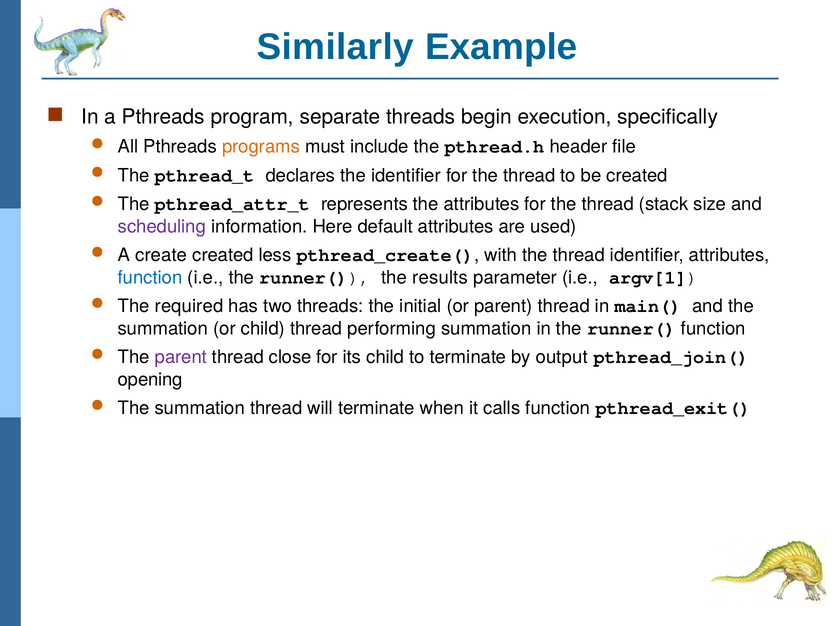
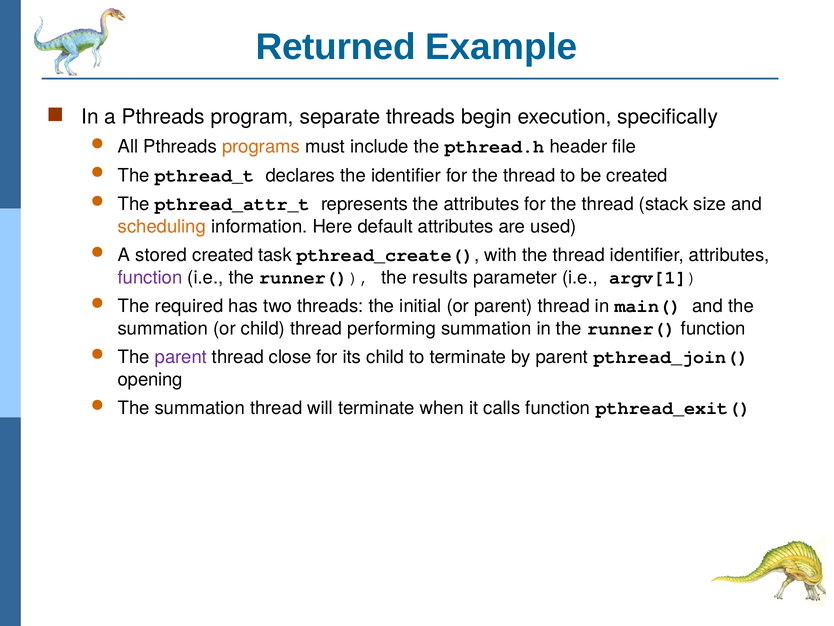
Similarly: Similarly -> Returned
scheduling colour: purple -> orange
create: create -> stored
less: less -> task
function at (150, 277) colour: blue -> purple
by output: output -> parent
